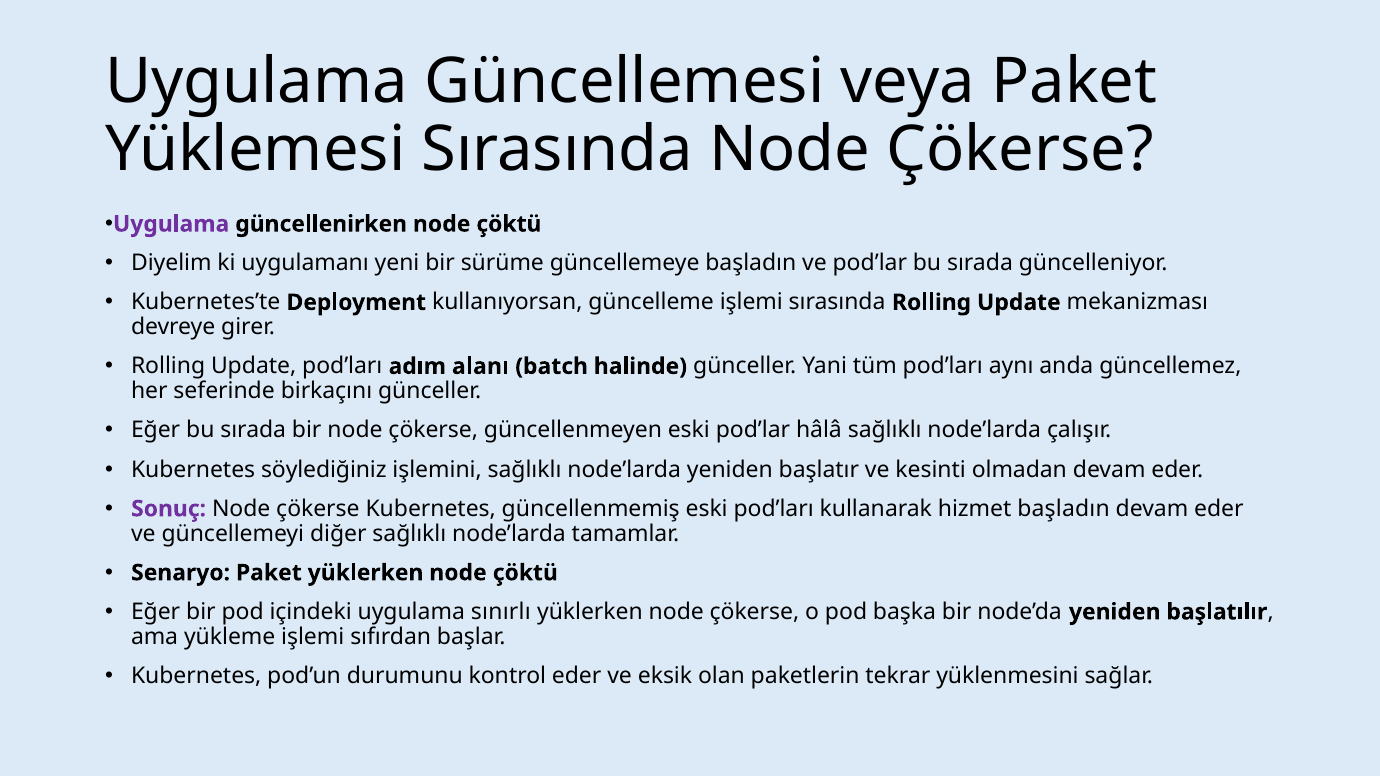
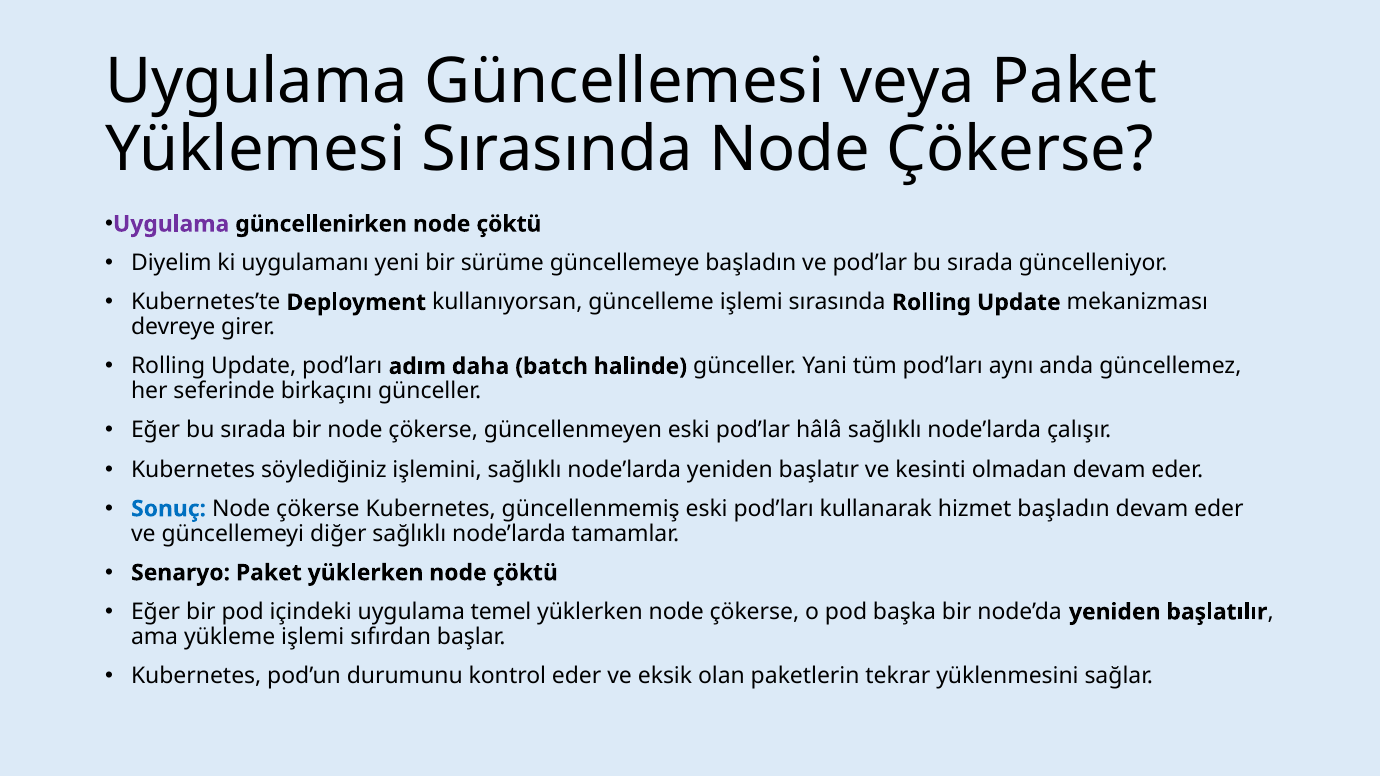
alanı: alanı -> daha
Sonuç colour: purple -> blue
sınırlı: sınırlı -> temel
